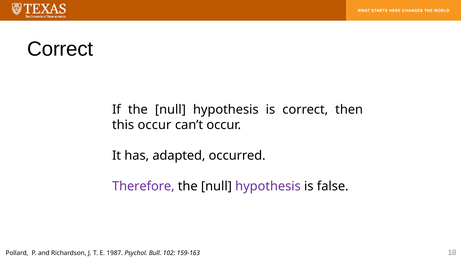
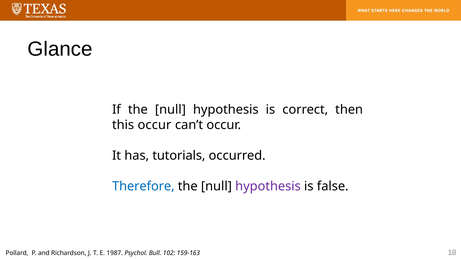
Correct at (60, 49): Correct -> Glance
adapted: adapted -> tutorials
Therefore colour: purple -> blue
